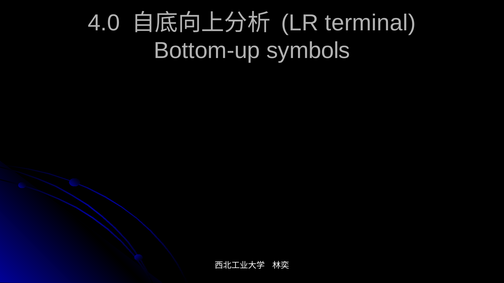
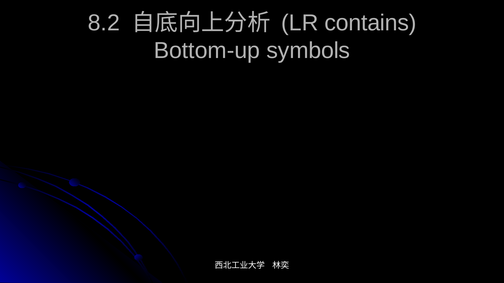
4.0: 4.0 -> 8.2
terminal: terminal -> contains
